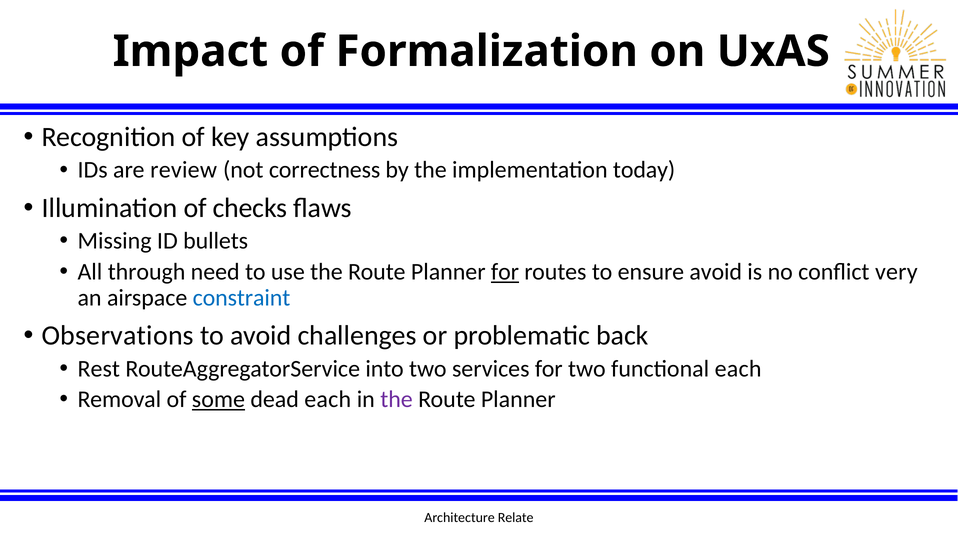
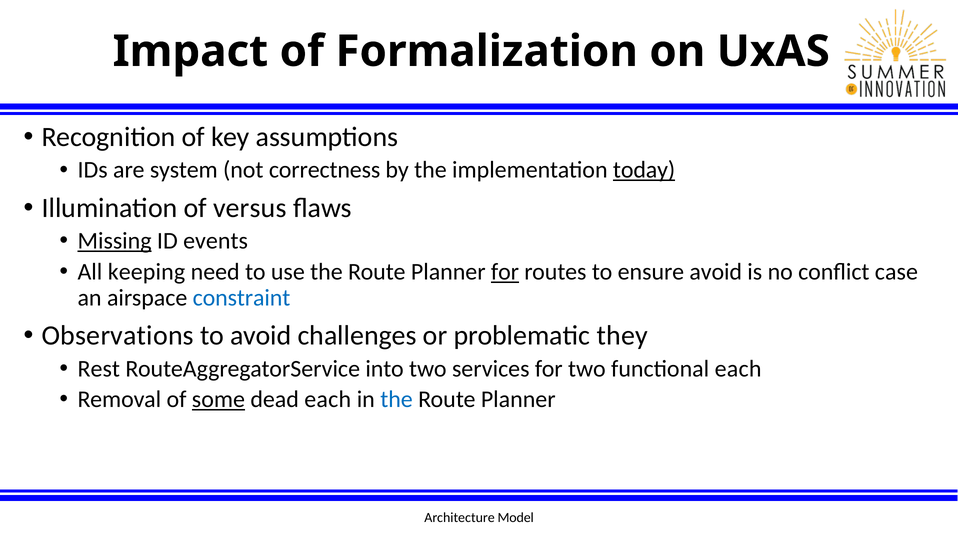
review: review -> system
today underline: none -> present
checks: checks -> versus
Missing underline: none -> present
bullets: bullets -> events
through: through -> keeping
very: very -> case
back: back -> they
the at (396, 399) colour: purple -> blue
Relate: Relate -> Model
